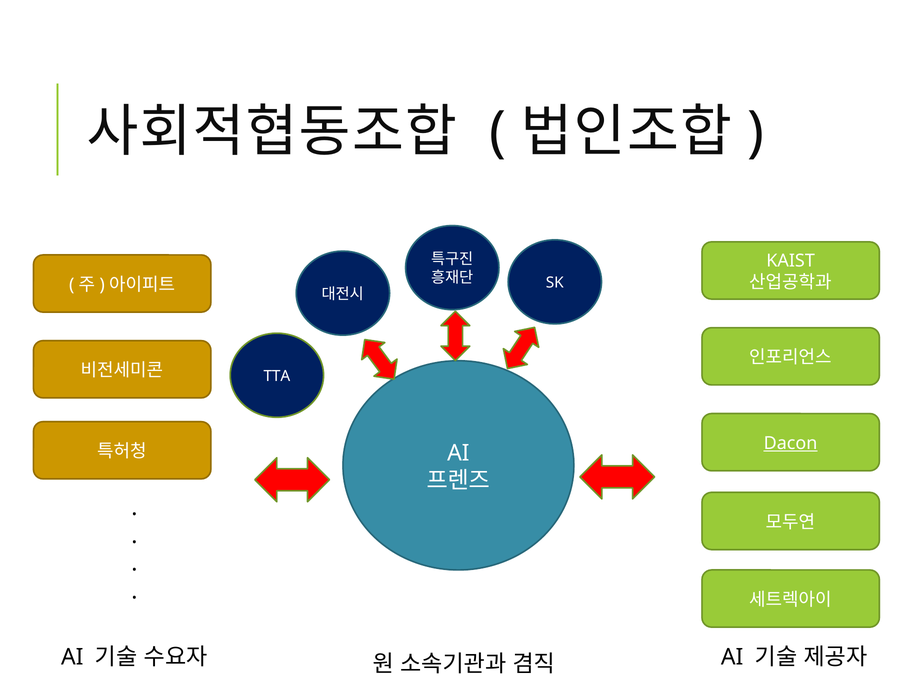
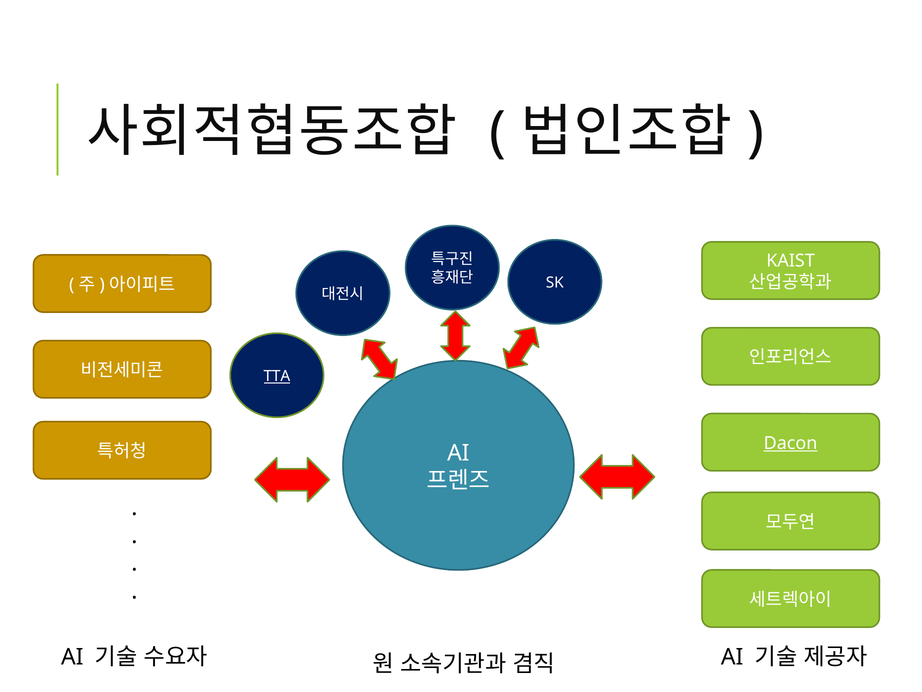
TTA underline: none -> present
